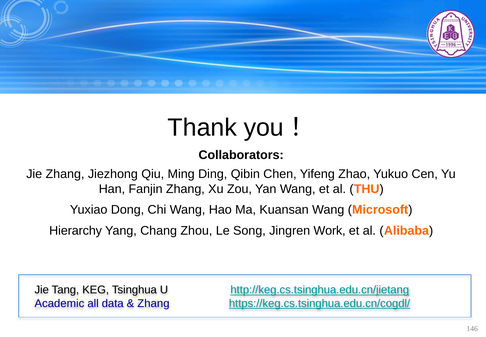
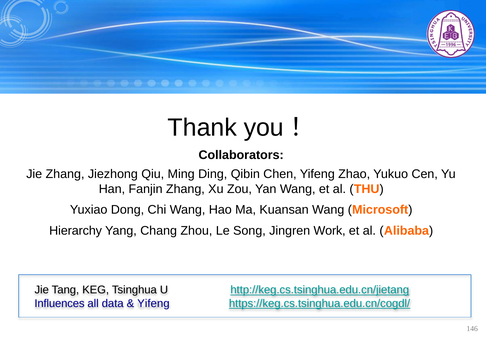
Academic: Academic -> Influences
Zhang at (153, 303): Zhang -> Yifeng
